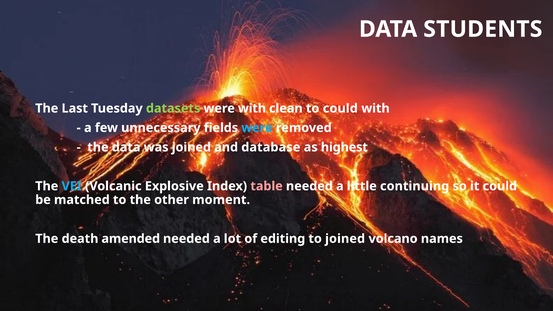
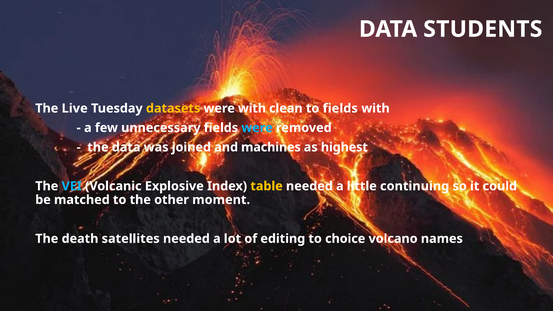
Last: Last -> Live
datasets colour: light green -> yellow
to could: could -> fields
database: database -> machines
table colour: pink -> yellow
amended: amended -> satellites
to joined: joined -> choice
